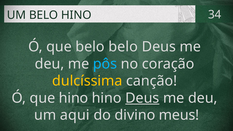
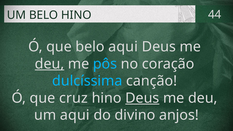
34: 34 -> 44
belo belo: belo -> aqui
deu at (49, 64) underline: none -> present
dulcíssima colour: yellow -> light blue
que hino: hino -> cruz
meus: meus -> anjos
